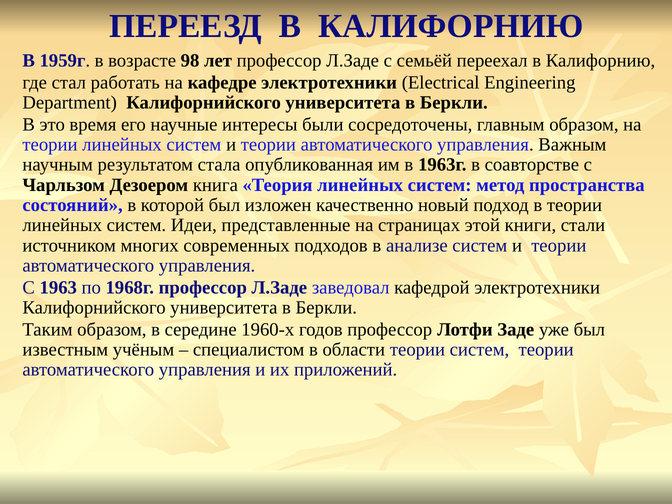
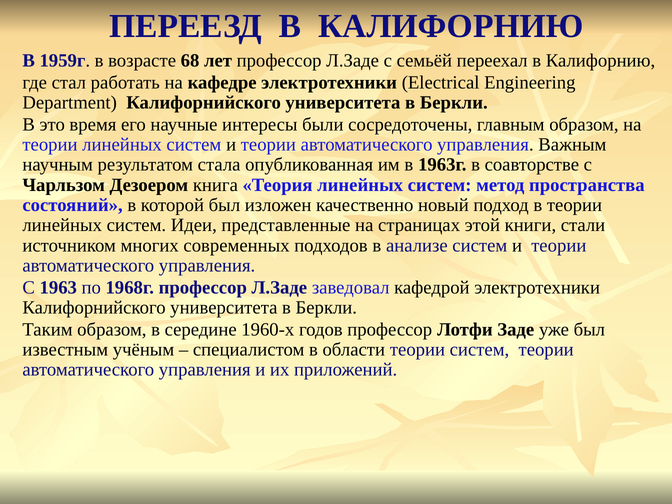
98: 98 -> 68
